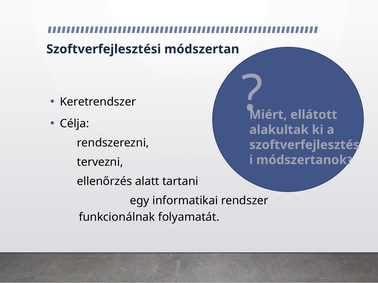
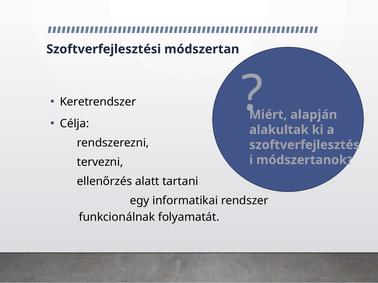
ellátott: ellátott -> alapján
